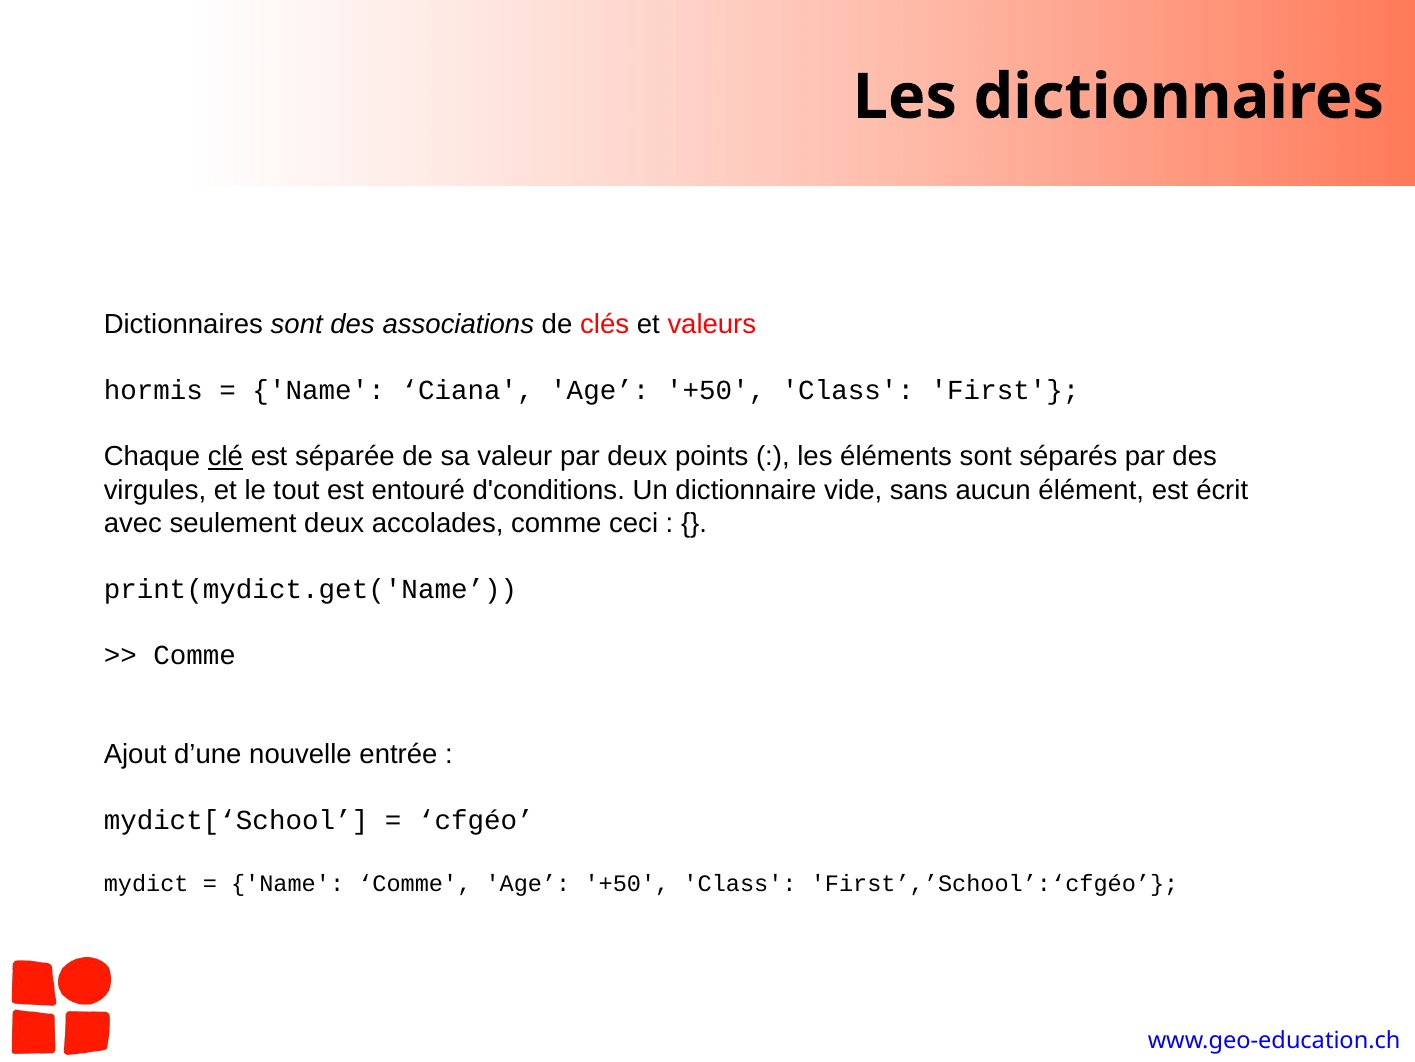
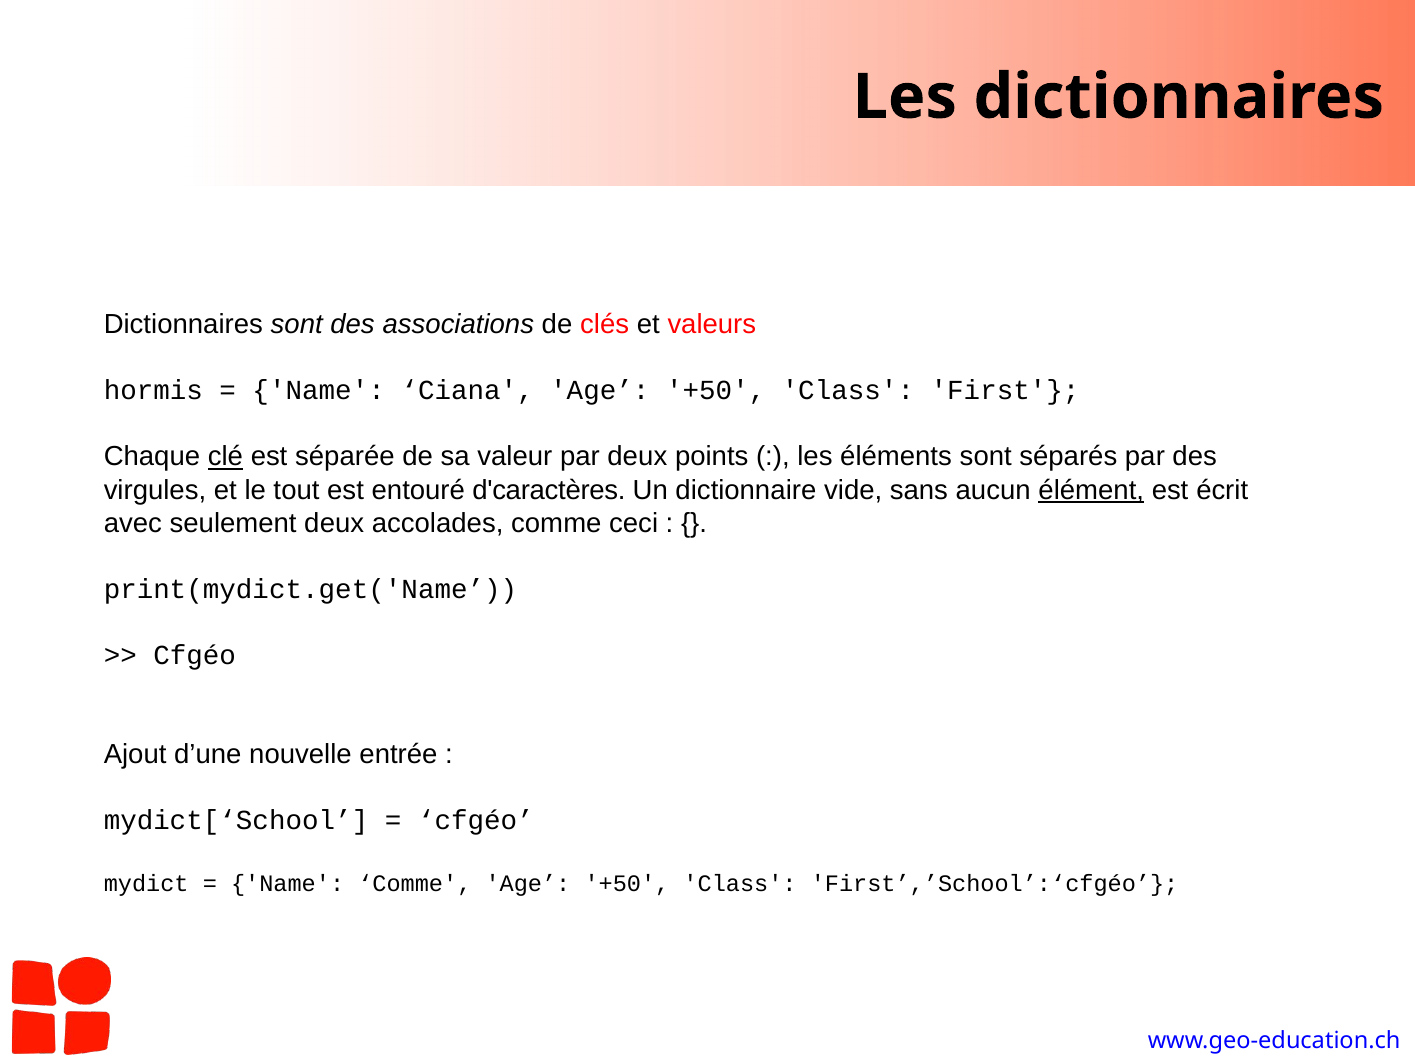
d'conditions: d'conditions -> d'caractères
élément underline: none -> present
Comme at (195, 655): Comme -> Cfgéo
